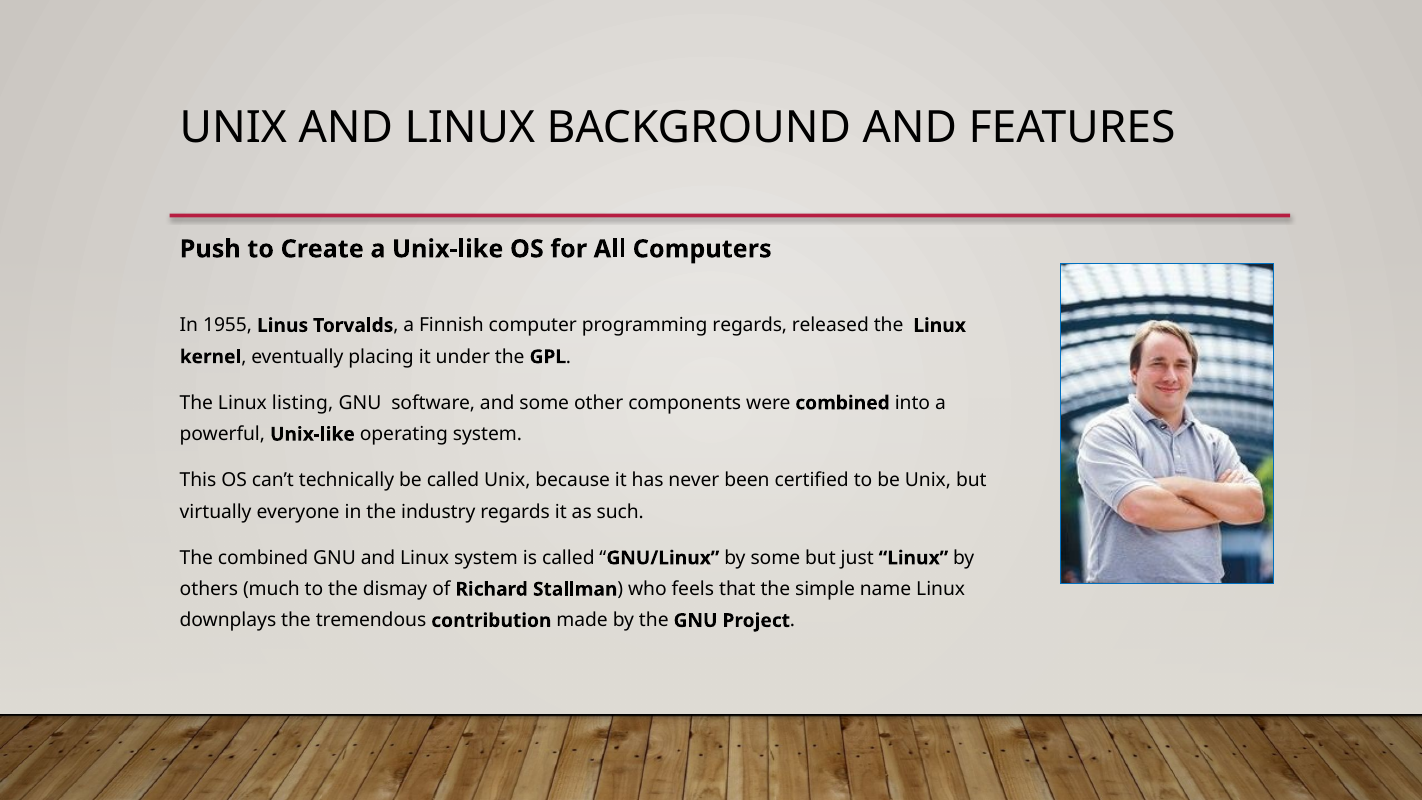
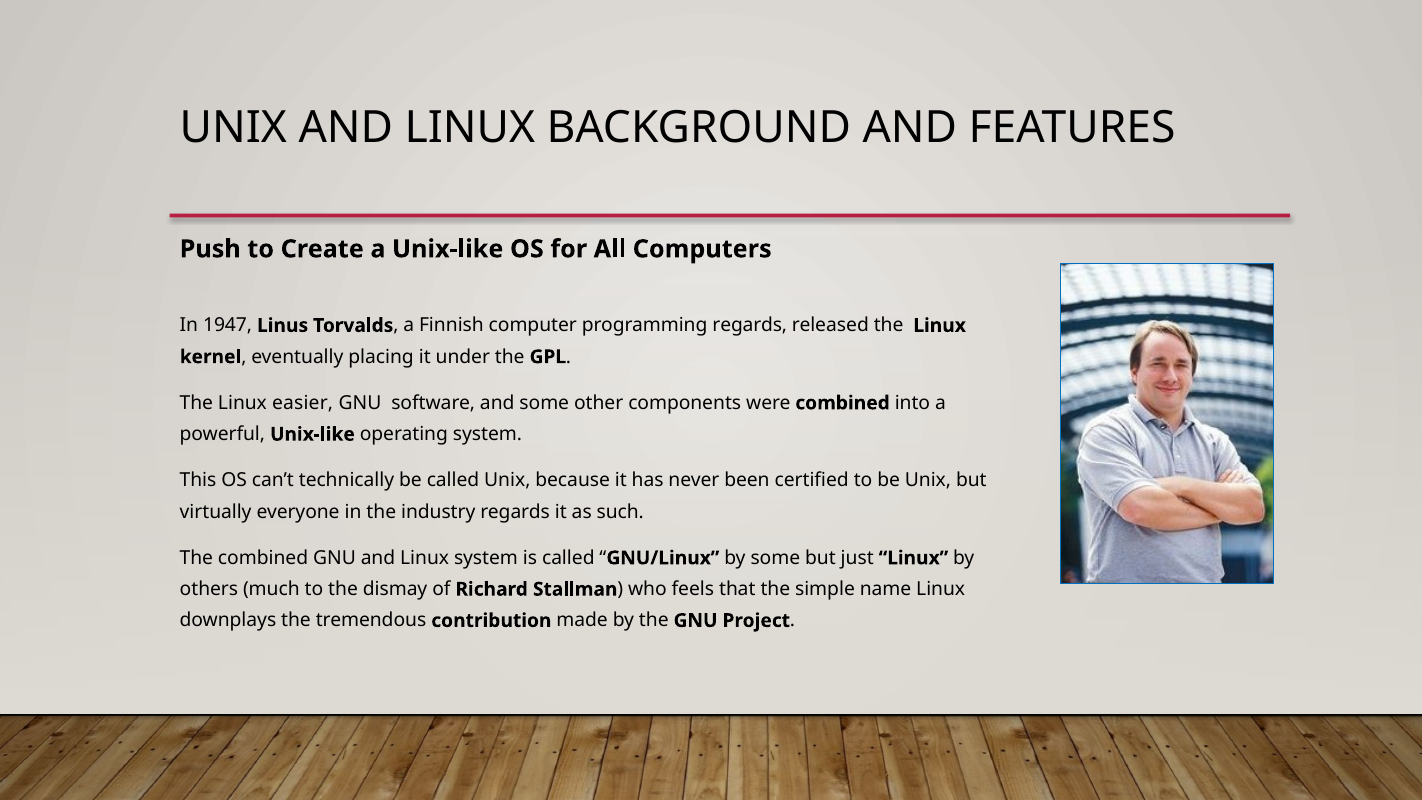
1955: 1955 -> 1947
listing: listing -> easier
